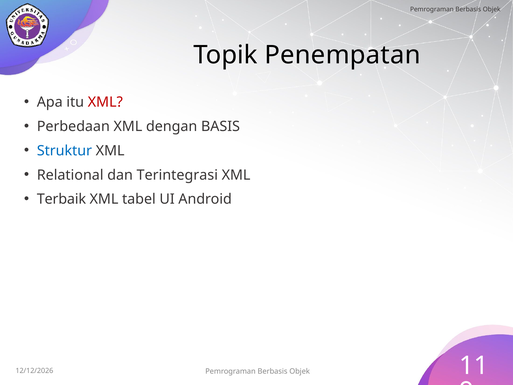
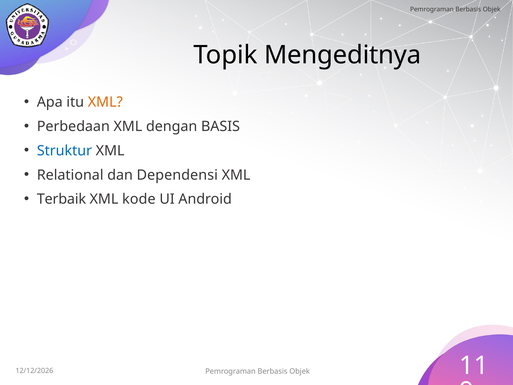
Penempatan: Penempatan -> Mengeditnya
XML at (105, 102) colour: red -> orange
Terintegrasi: Terintegrasi -> Dependensi
tabel: tabel -> kode
